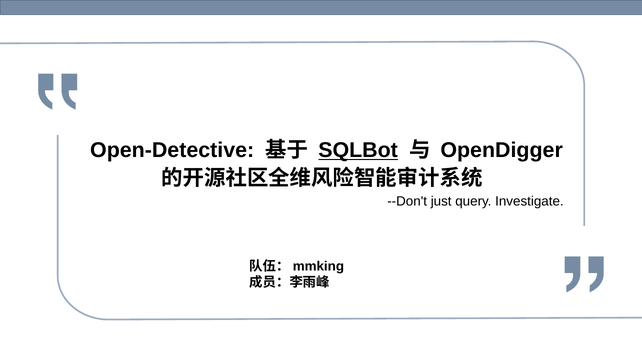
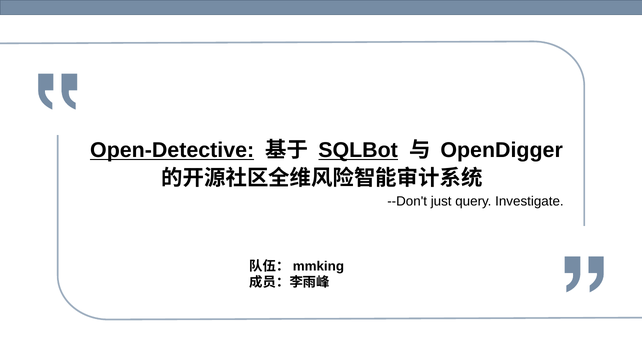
Open-Detective underline: none -> present
